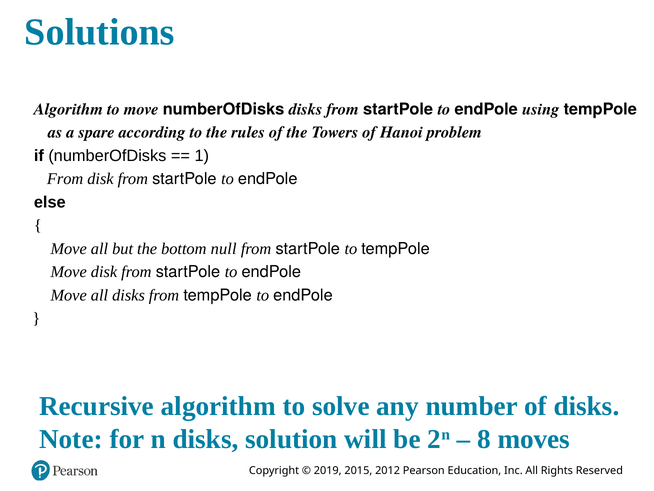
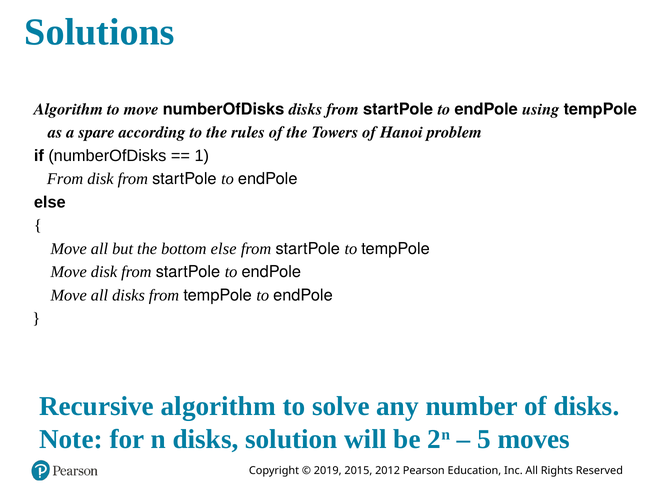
bottom null: null -> else
8: 8 -> 5
